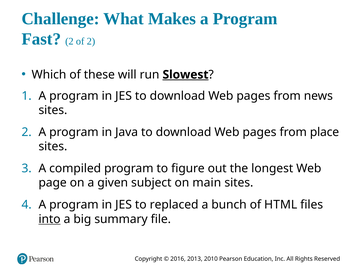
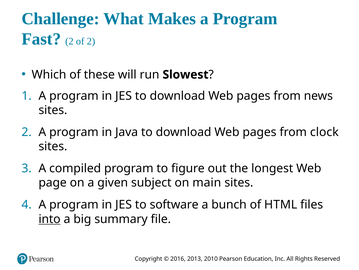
Slowest underline: present -> none
place: place -> clock
replaced: replaced -> software
